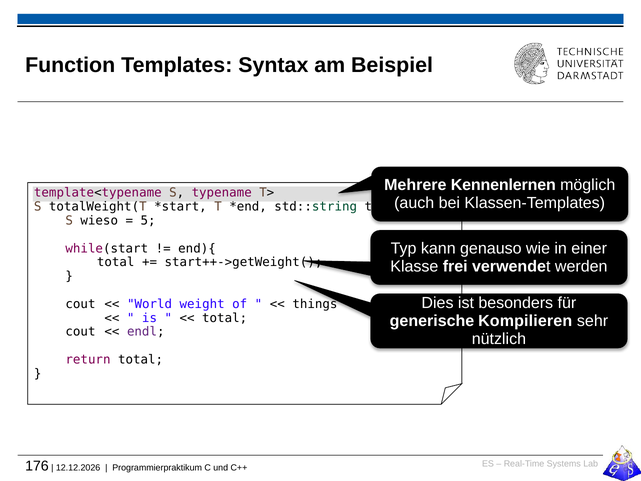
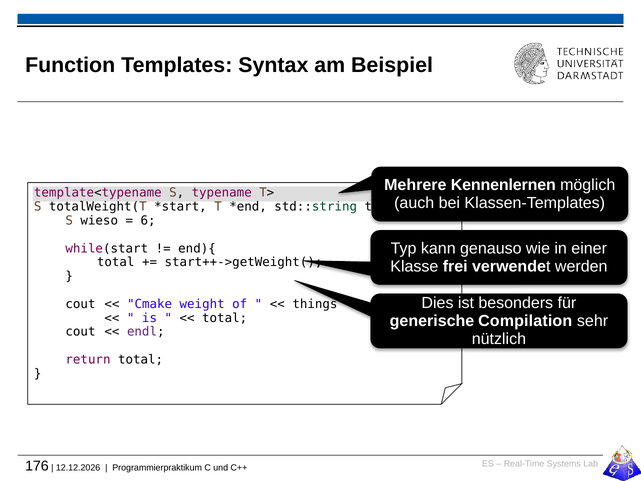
5: 5 -> 6
World: World -> Cmake
Kompilieren: Kompilieren -> Compilation
